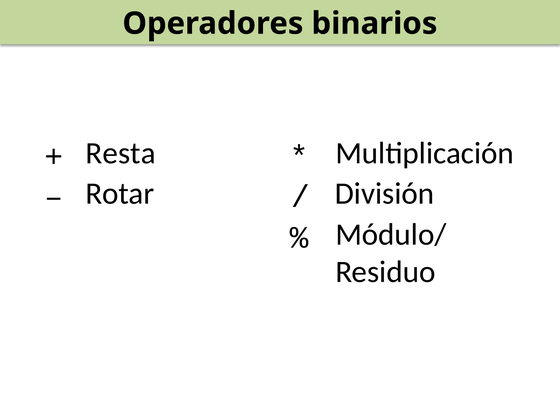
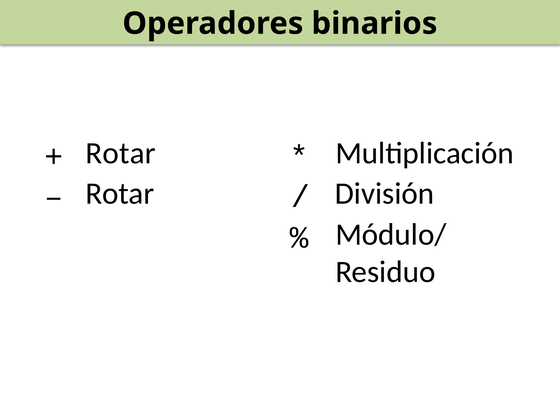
Resta at (121, 153): Resta -> Rotar
